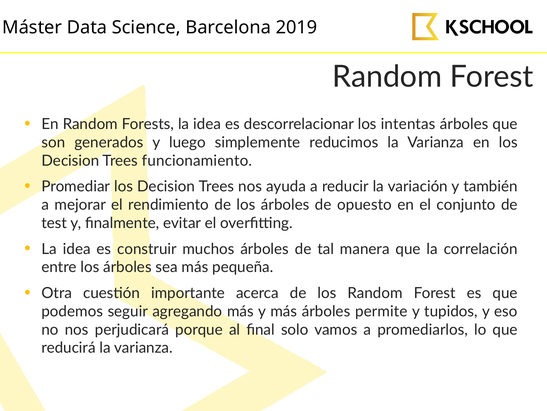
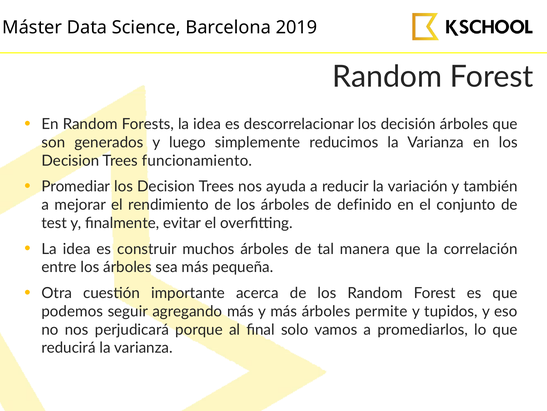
intentas: intentas -> decisión
opuesto: opuesto -> definido
